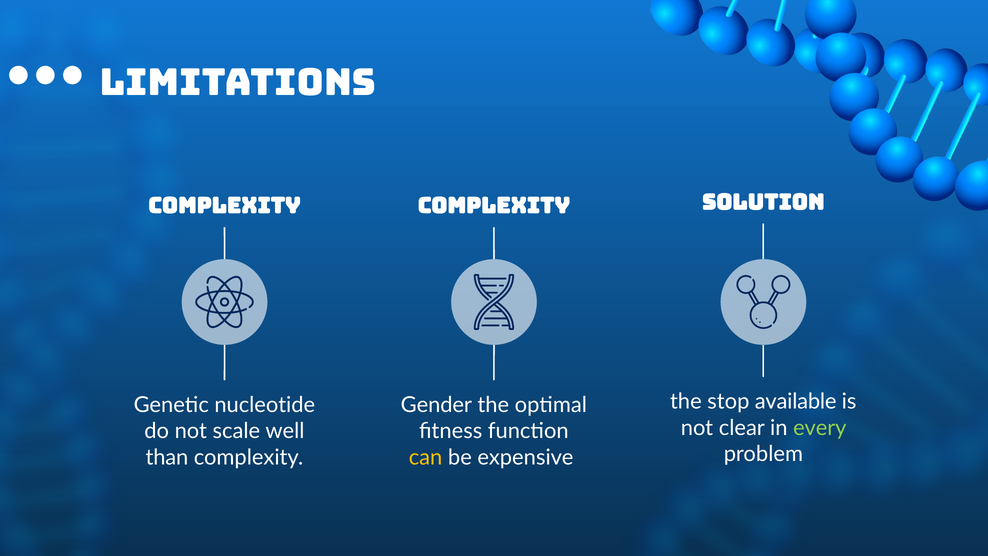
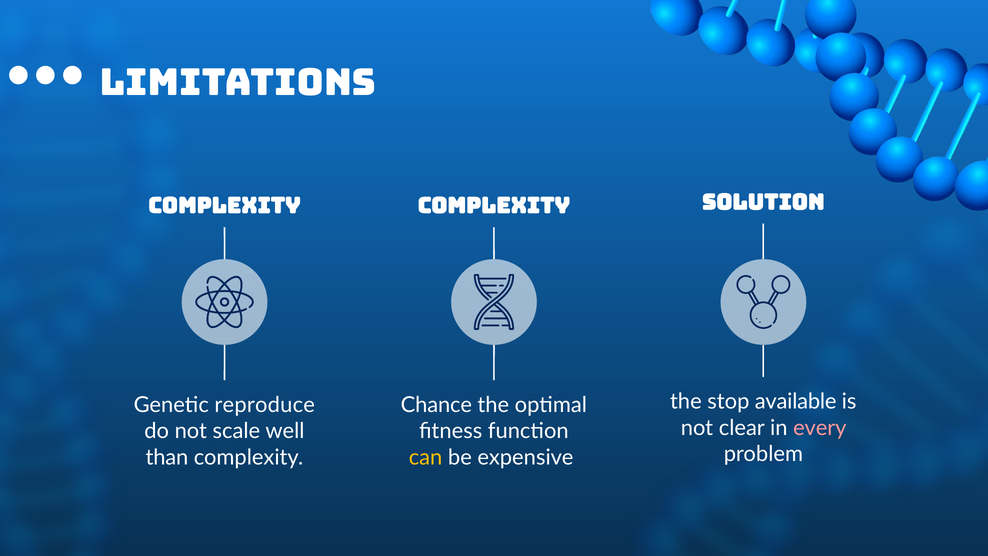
nucleotide: nucleotide -> reproduce
Gender: Gender -> Chance
every colour: light green -> pink
